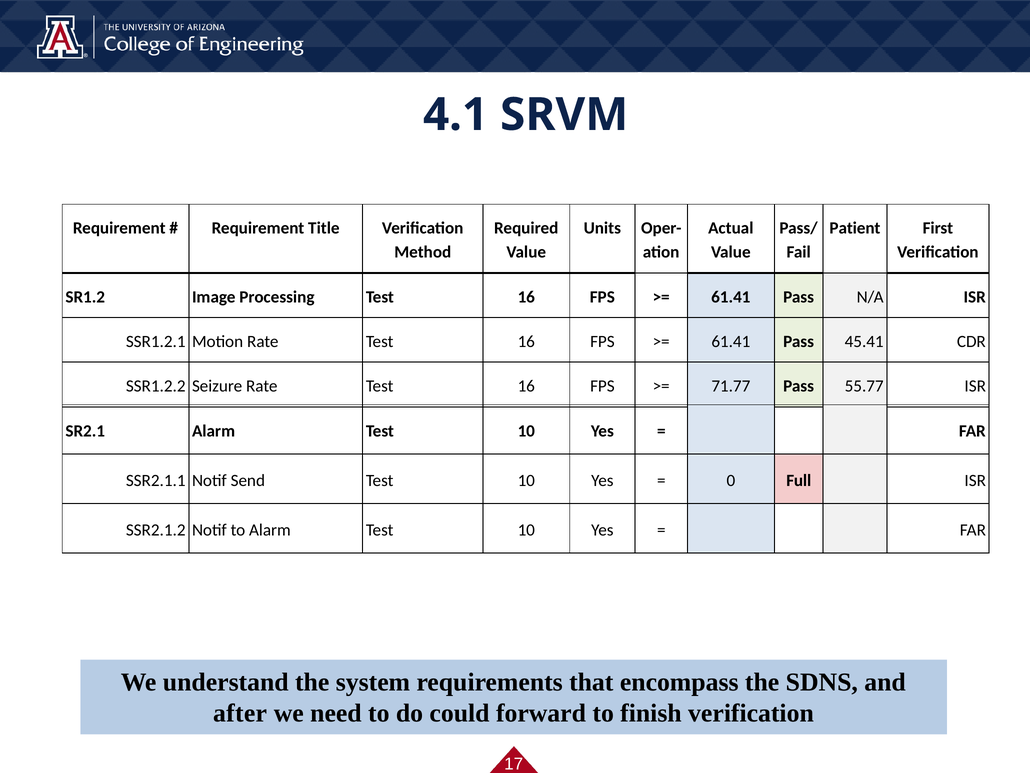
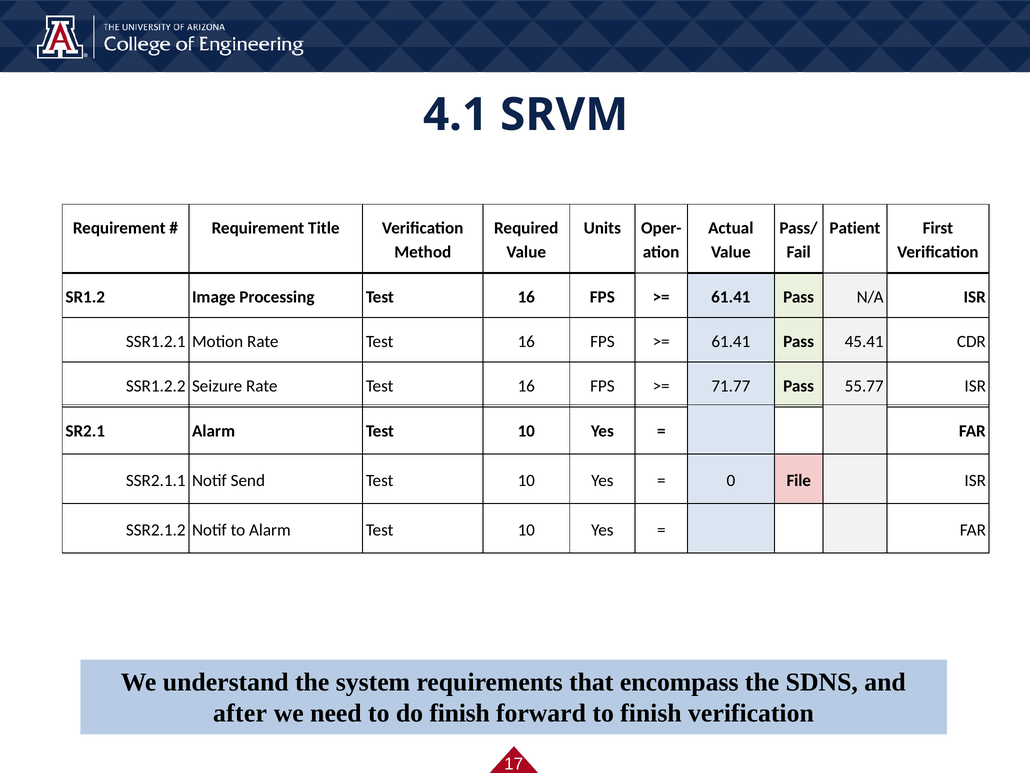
Full: Full -> File
do could: could -> finish
